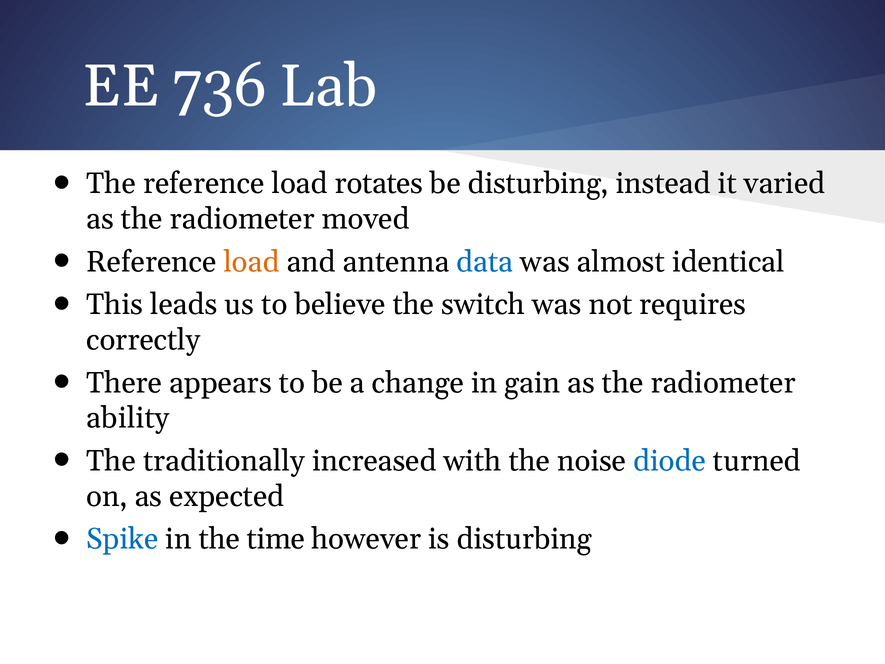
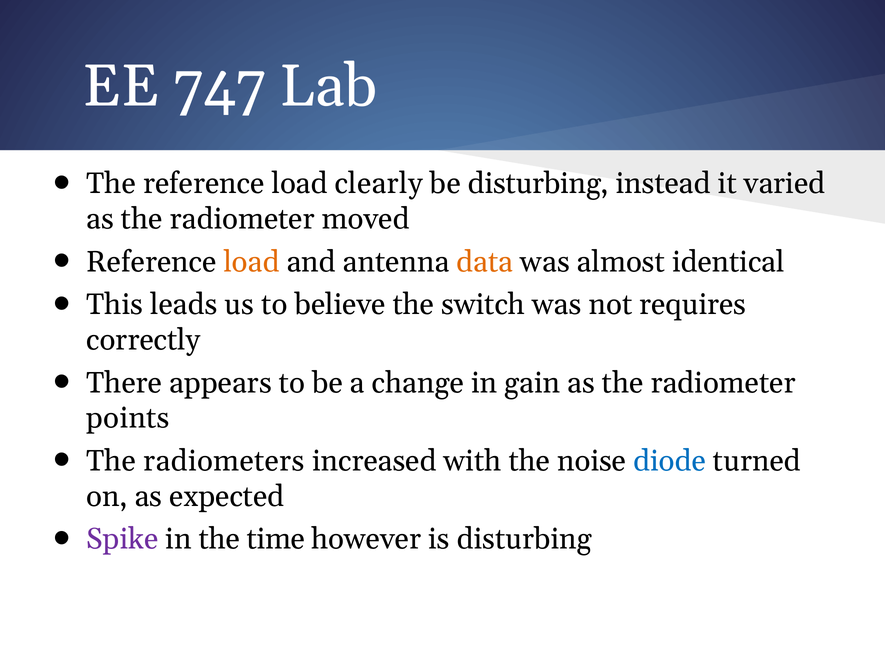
736: 736 -> 747
rotates: rotates -> clearly
data colour: blue -> orange
ability: ability -> points
traditionally: traditionally -> radiometers
Spike colour: blue -> purple
